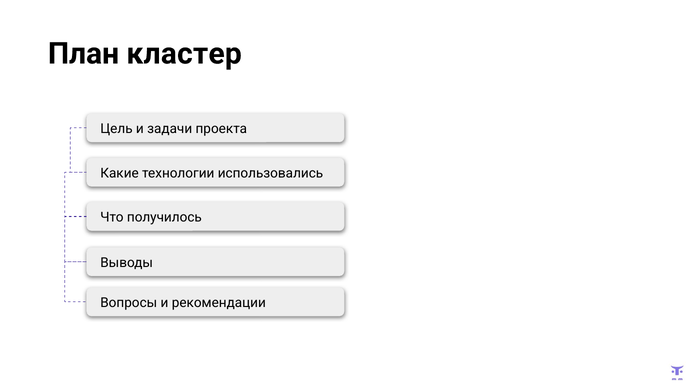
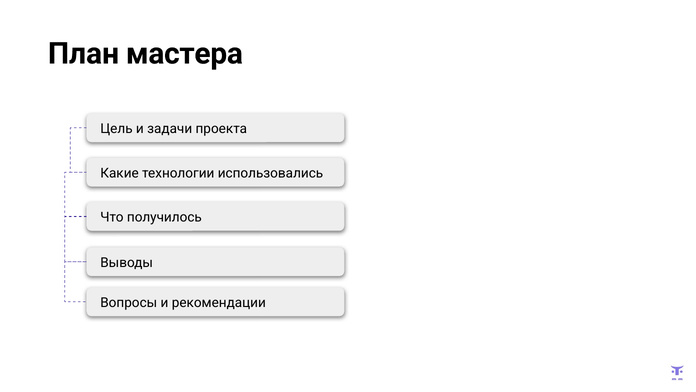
кластер: кластер -> мастера
